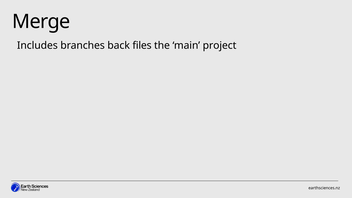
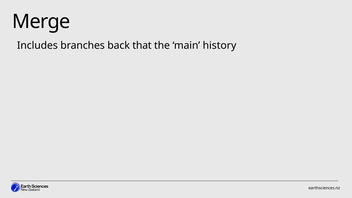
files: files -> that
project: project -> history
